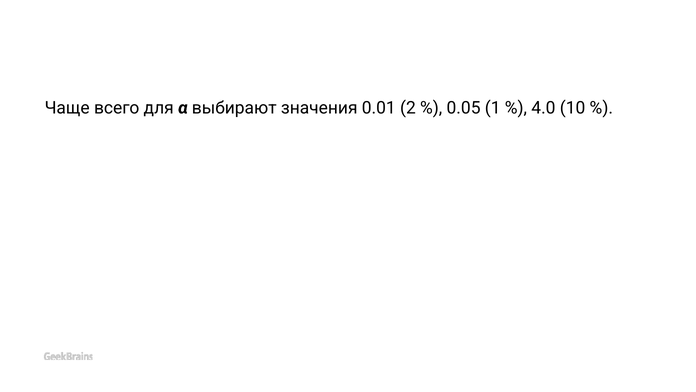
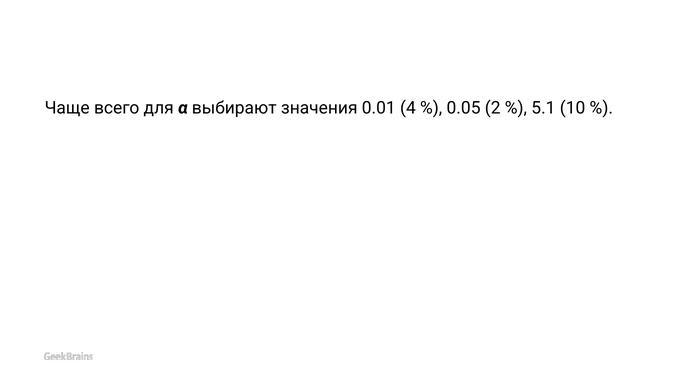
2: 2 -> 4
1: 1 -> 2
4.0: 4.0 -> 5.1
